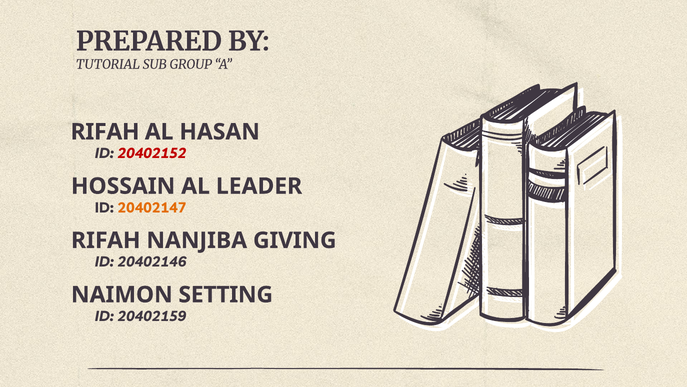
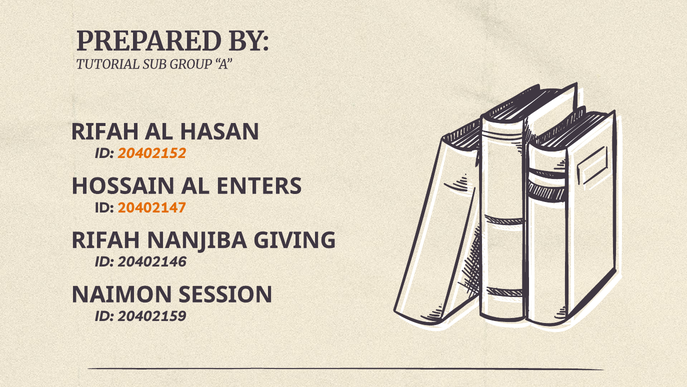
20402152 colour: red -> orange
LEADER: LEADER -> ENTERS
SETTING: SETTING -> SESSION
